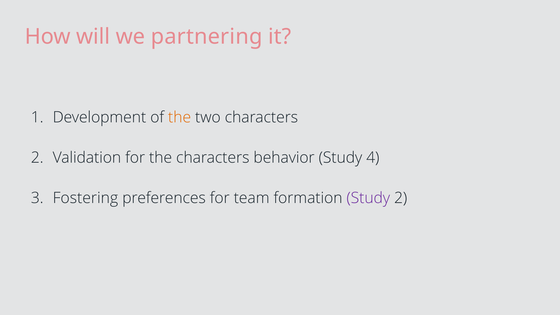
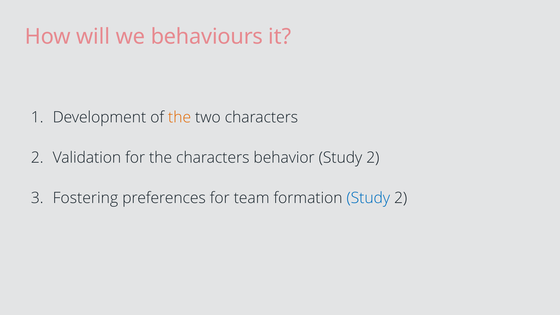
partnering: partnering -> behaviours
behavior Study 4: 4 -> 2
Study at (368, 198) colour: purple -> blue
